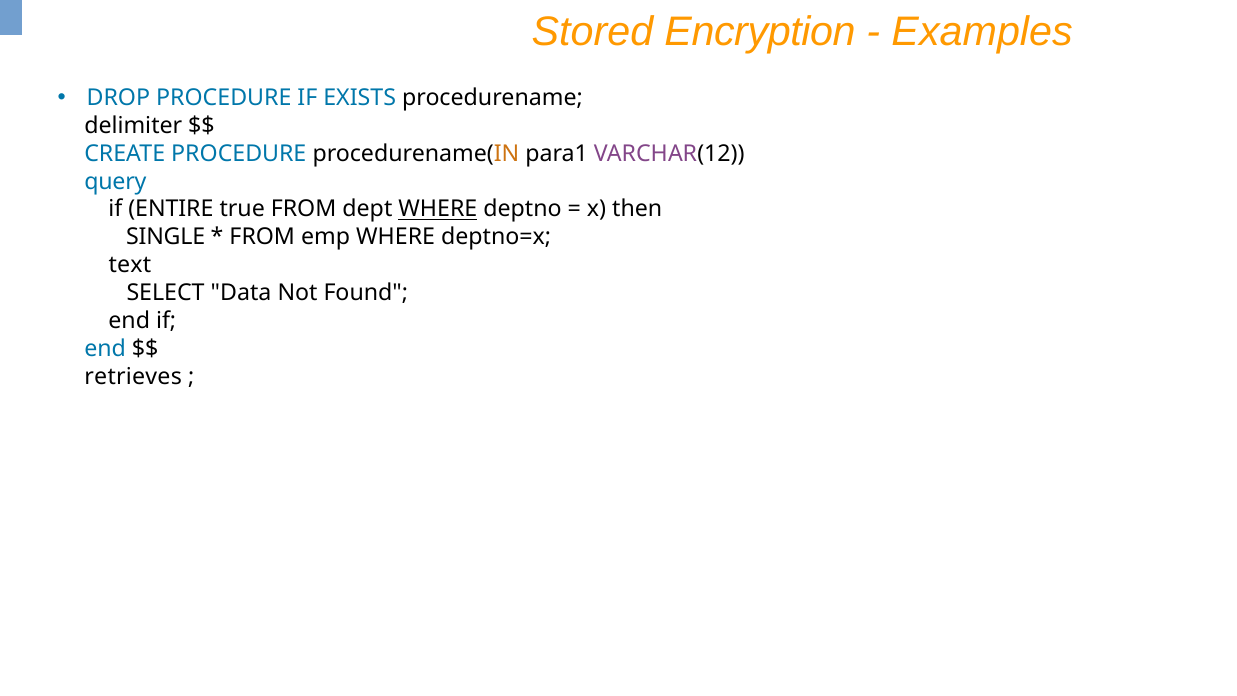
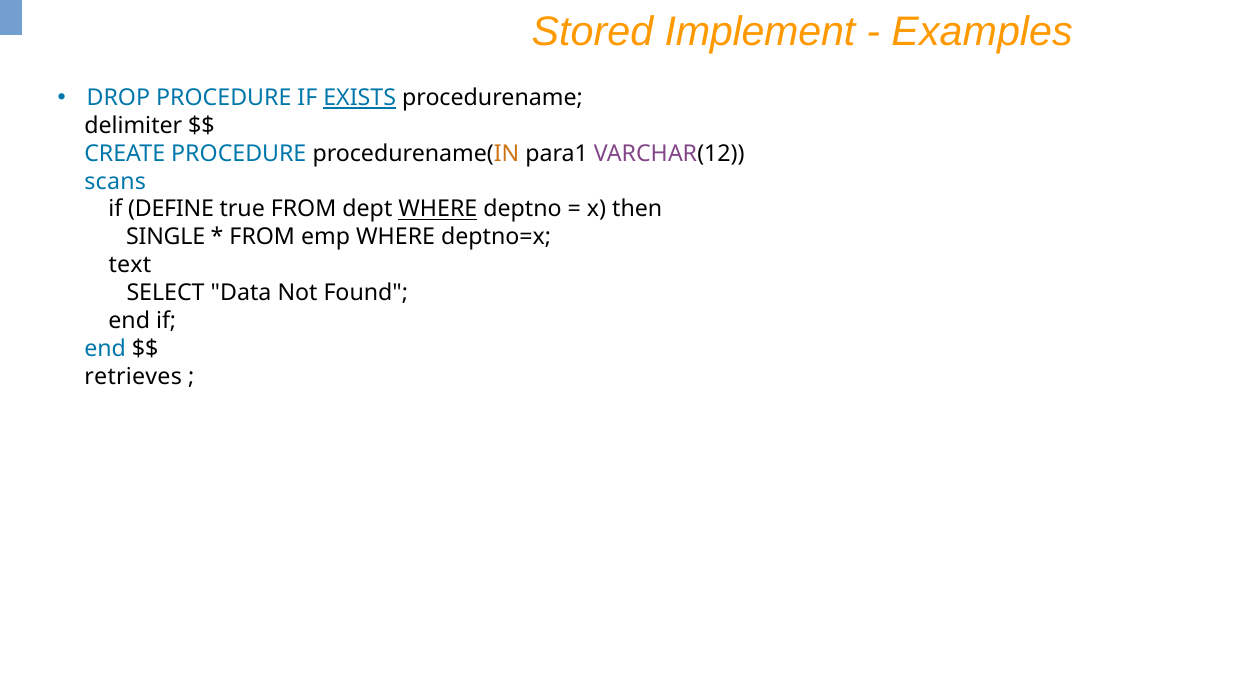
Encryption: Encryption -> Implement
EXISTS underline: none -> present
query: query -> scans
ENTIRE: ENTIRE -> DEFINE
